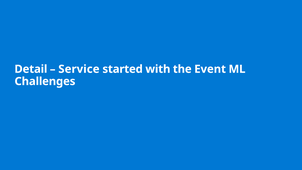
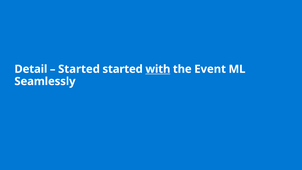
Service at (79, 69): Service -> Started
with underline: none -> present
Challenges: Challenges -> Seamlessly
